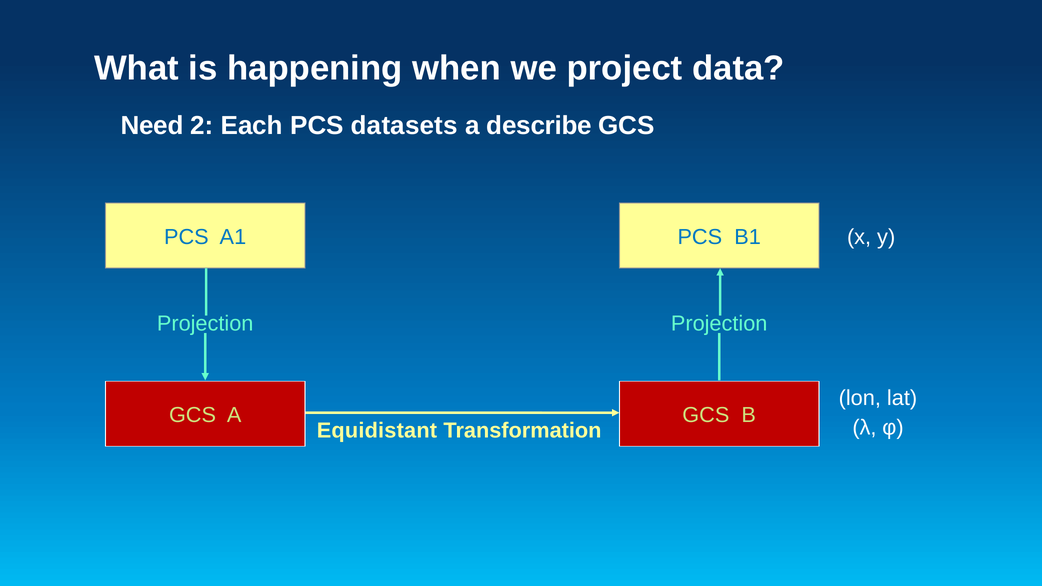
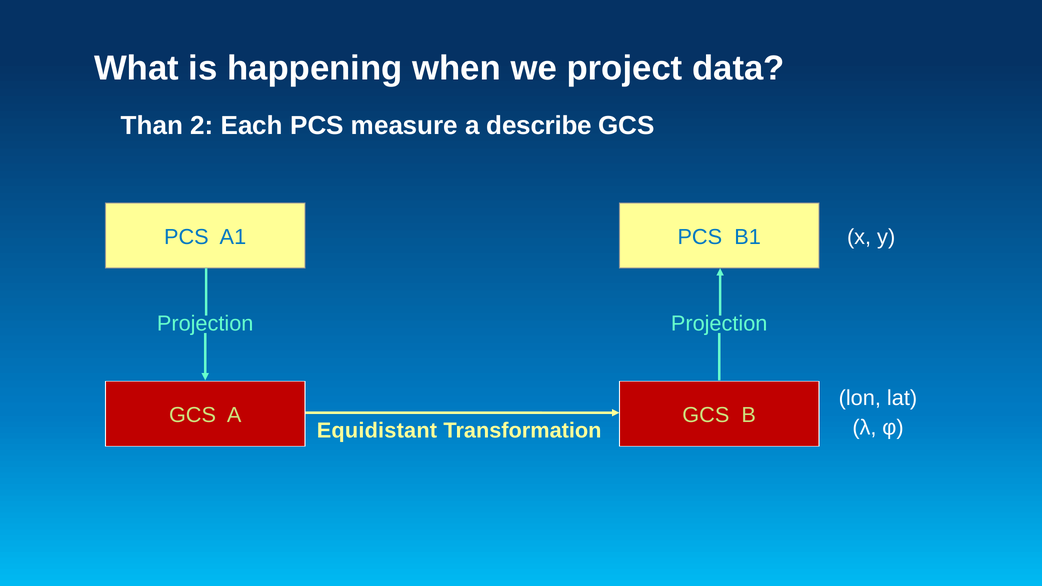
Need: Need -> Than
datasets: datasets -> measure
